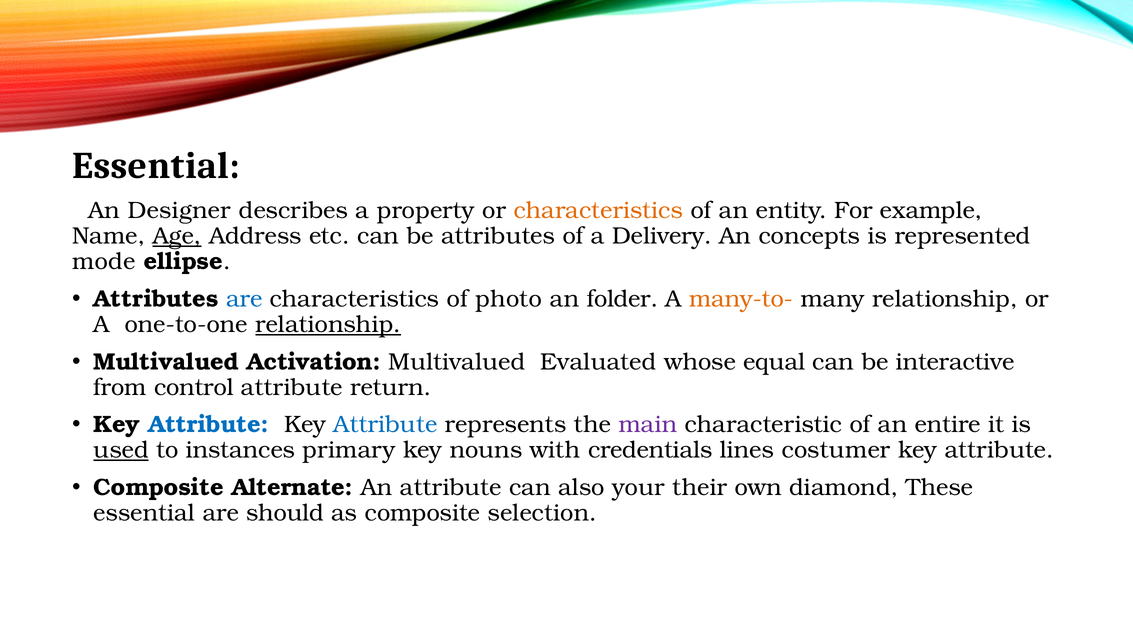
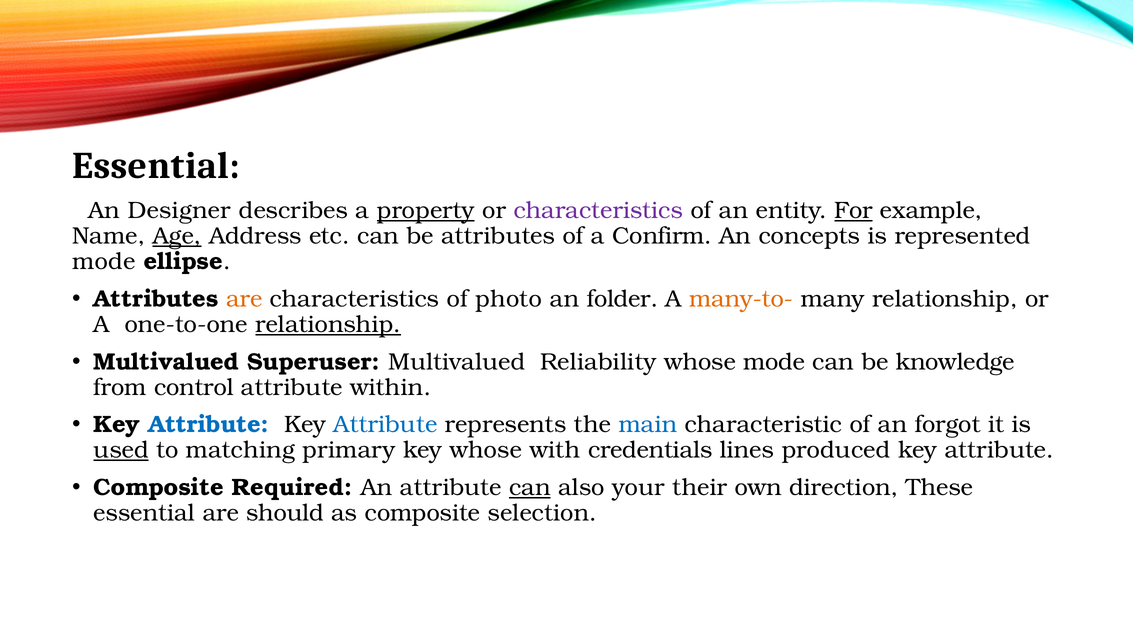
property underline: none -> present
characteristics at (598, 211) colour: orange -> purple
For underline: none -> present
Delivery: Delivery -> Confirm
are at (244, 299) colour: blue -> orange
Activation: Activation -> Superuser
Evaluated: Evaluated -> Reliability
whose equal: equal -> mode
interactive: interactive -> knowledge
return: return -> within
main colour: purple -> blue
entire: entire -> forgot
instances: instances -> matching
key nouns: nouns -> whose
costumer: costumer -> produced
Alternate: Alternate -> Required
can at (530, 488) underline: none -> present
diamond: diamond -> direction
